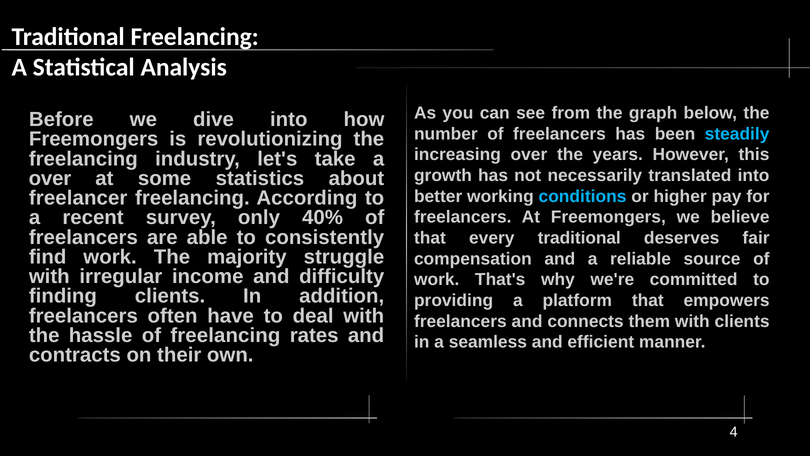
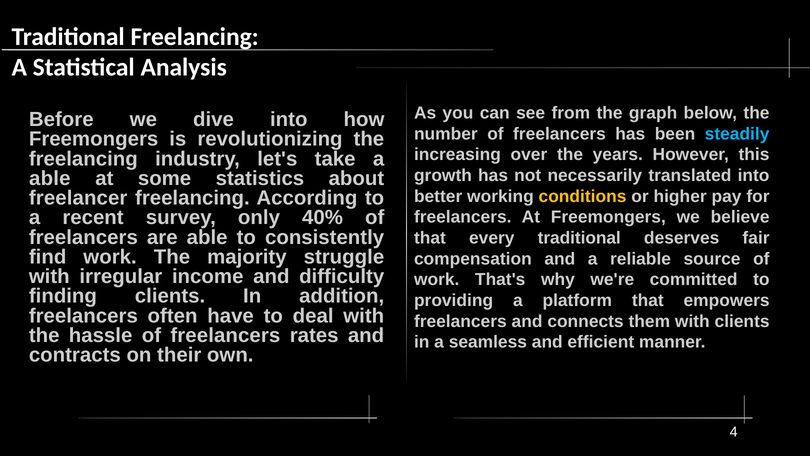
over at (50, 178): over -> able
conditions colour: light blue -> yellow
hassle of freelancing: freelancing -> freelancers
